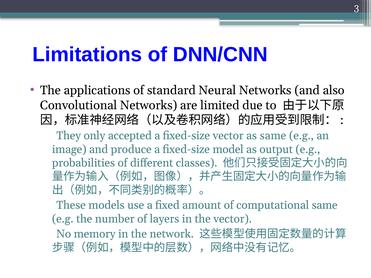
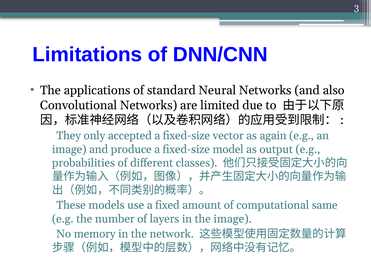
as same: same -> again
the vector: vector -> image
